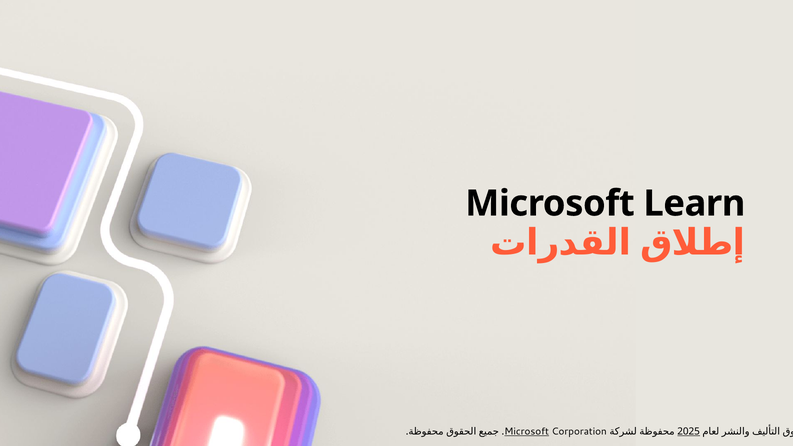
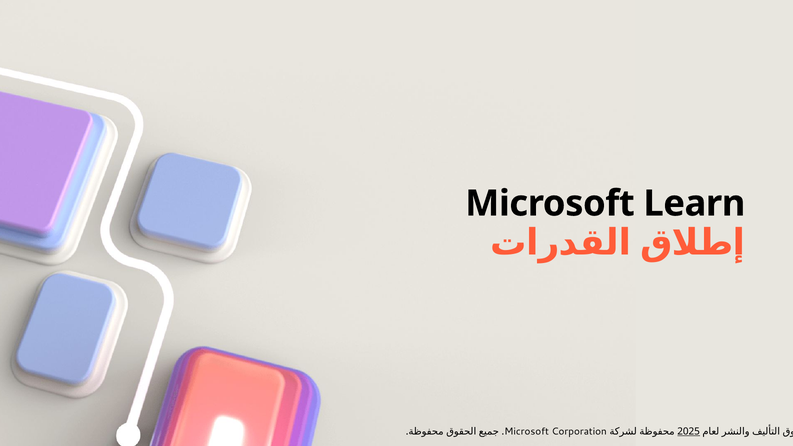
Microsoft at (527, 432) underline: present -> none
